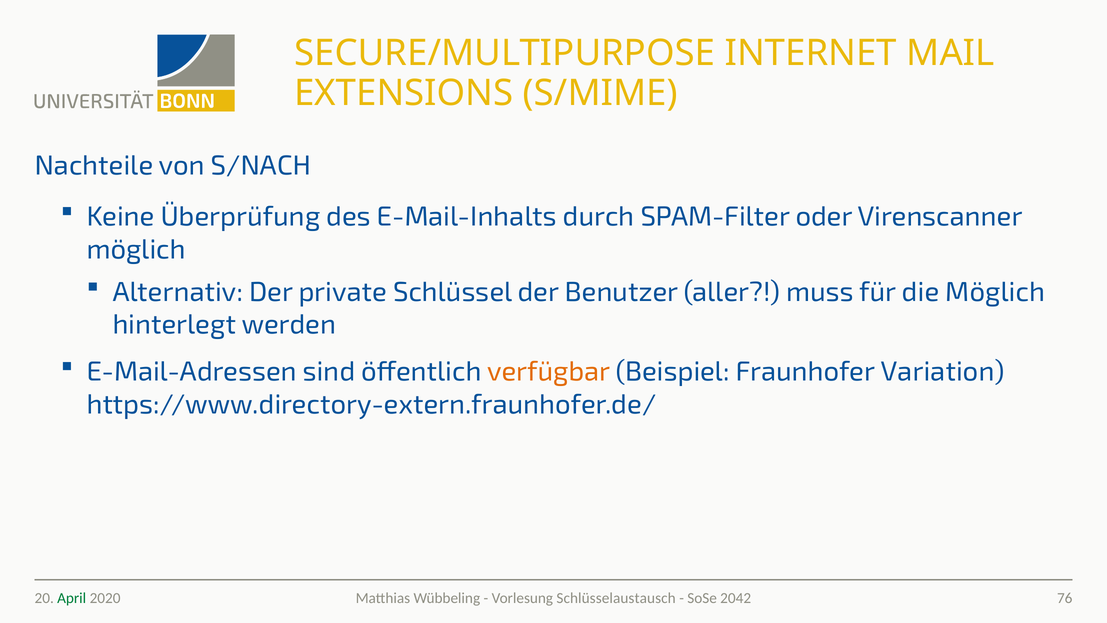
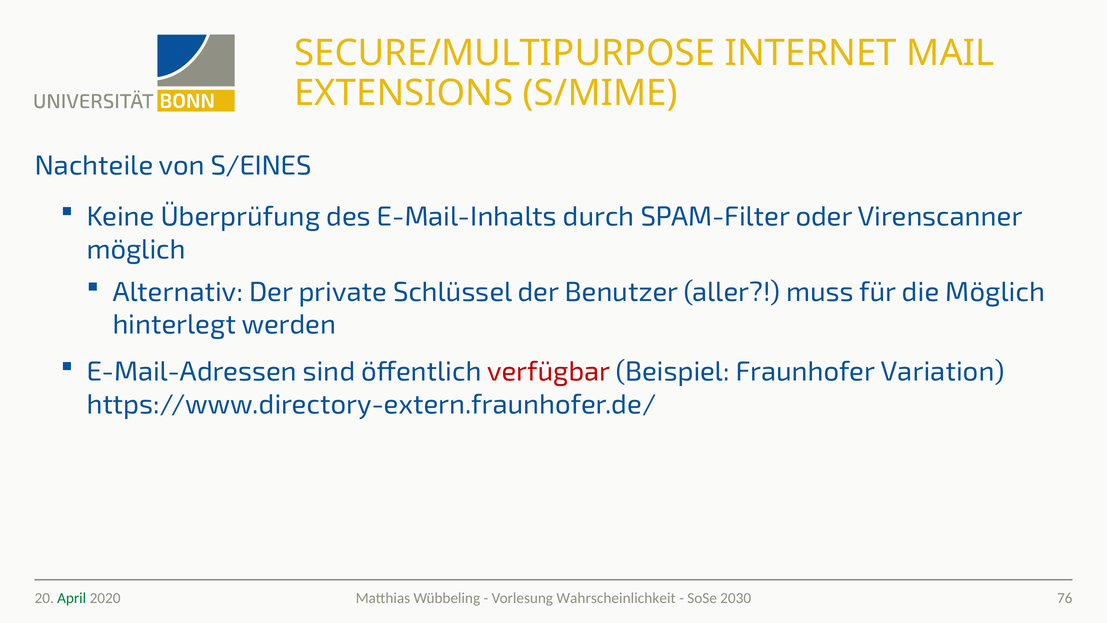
S/NACH: S/NACH -> S/EINES
verfügbar colour: orange -> red
Schlüsselaustausch: Schlüsselaustausch -> Wahrscheinlichkeit
2042: 2042 -> 2030
